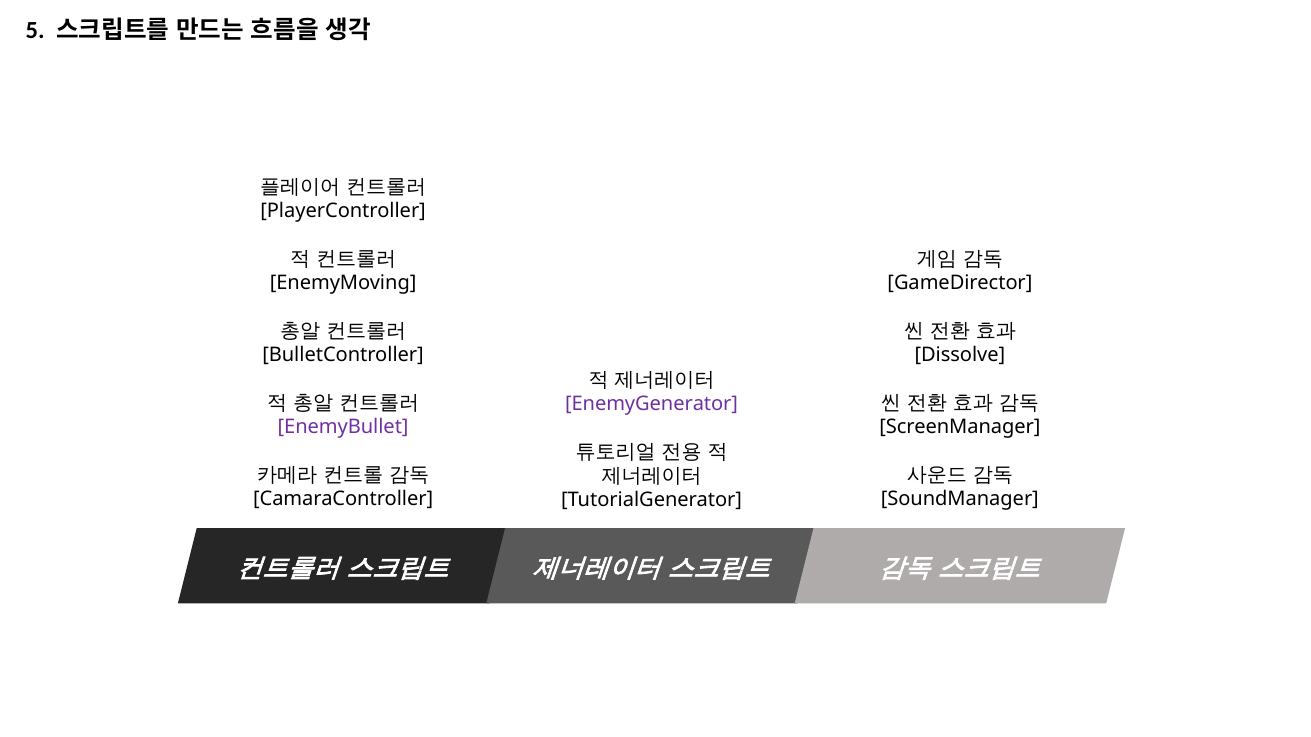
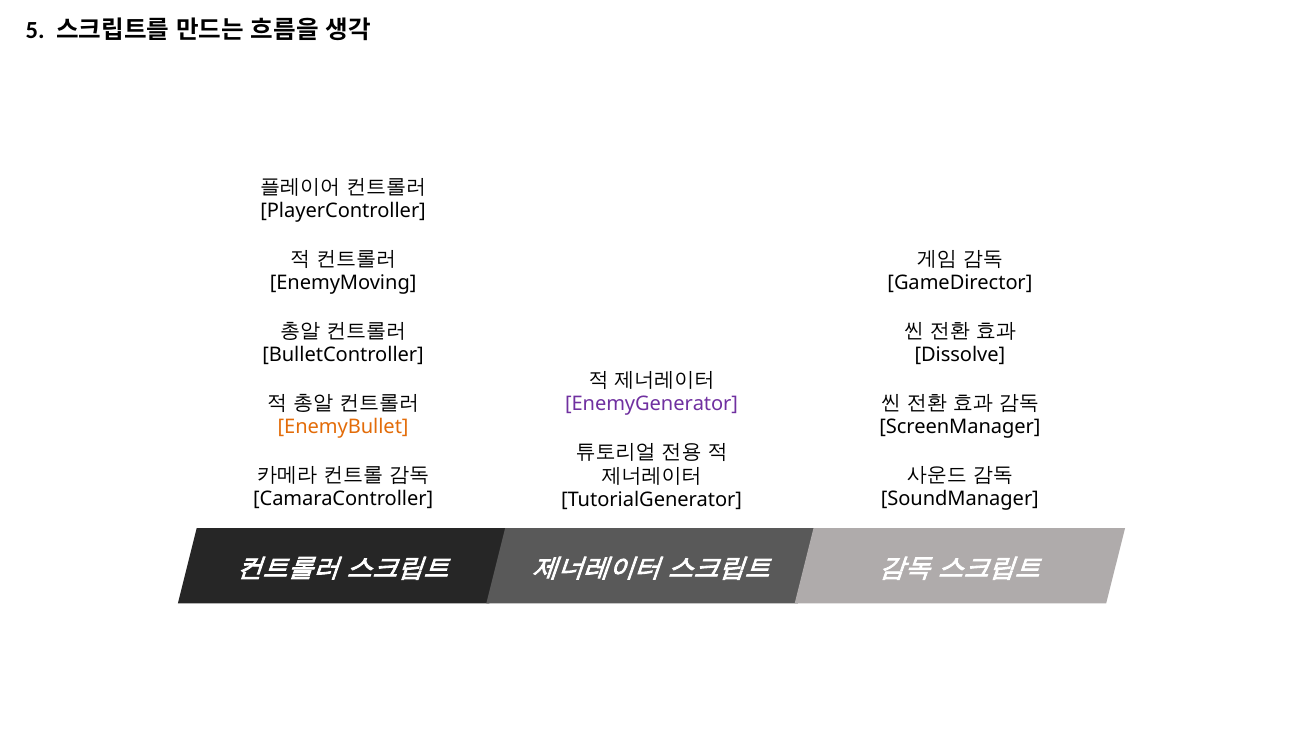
EnemyBullet colour: purple -> orange
